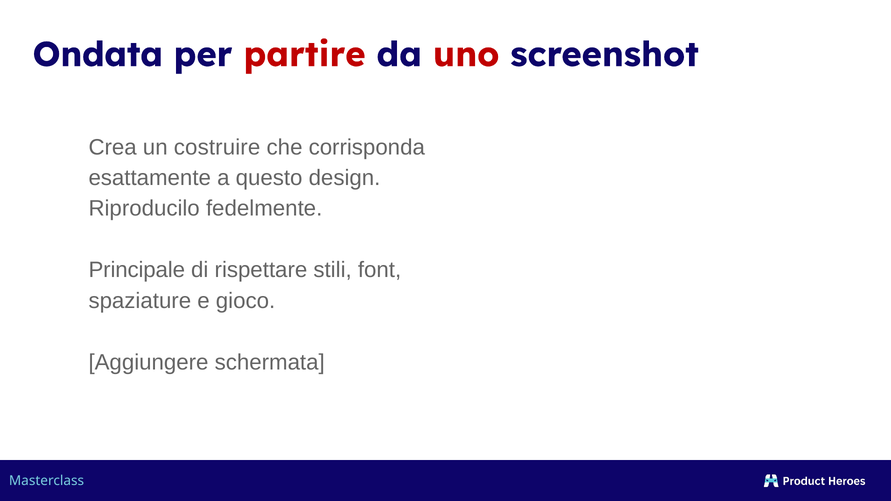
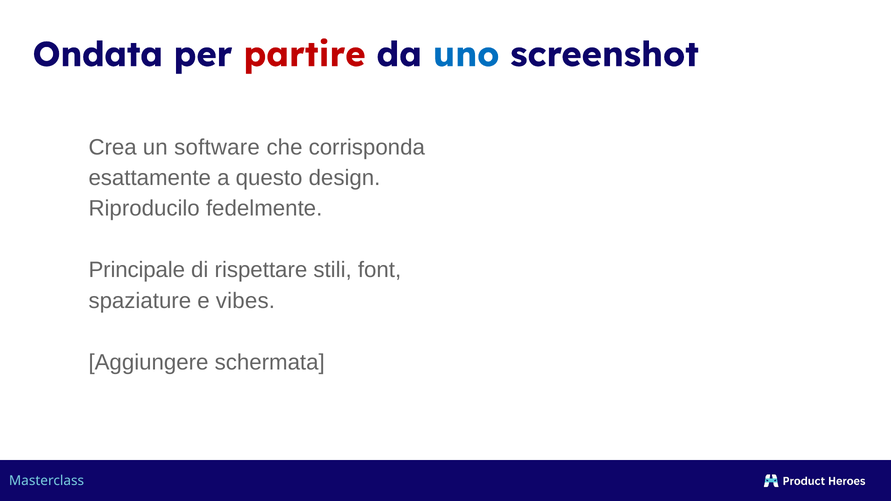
uno colour: red -> blue
costruire: costruire -> software
gioco: gioco -> vibes
